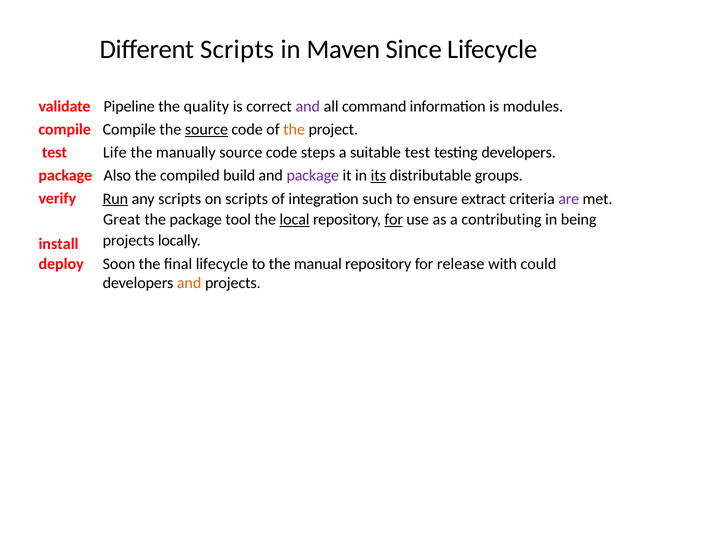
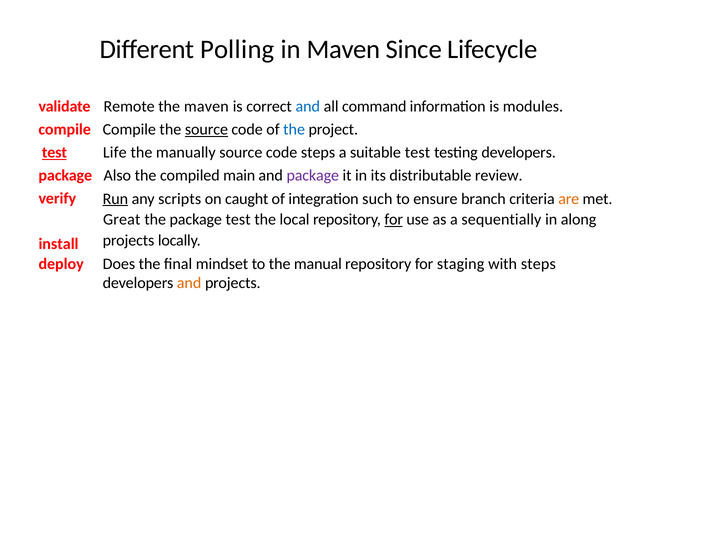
Different Scripts: Scripts -> Polling
Pipeline: Pipeline -> Remote
the quality: quality -> maven
and at (308, 107) colour: purple -> blue
the at (294, 130) colour: orange -> blue
test at (54, 153) underline: none -> present
build: build -> main
its underline: present -> none
groups: groups -> review
on scripts: scripts -> caught
extract: extract -> branch
are colour: purple -> orange
package tool: tool -> test
local underline: present -> none
contributing: contributing -> sequentially
being: being -> along
Soon: Soon -> Does
final lifecycle: lifecycle -> mindset
release: release -> staging
with could: could -> steps
